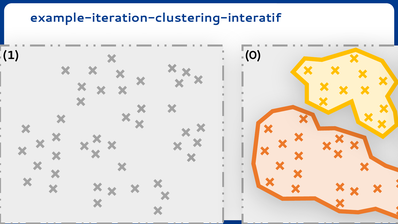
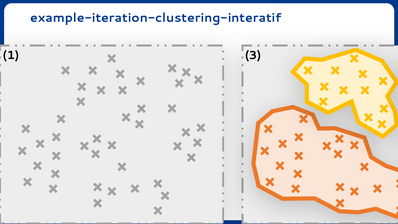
0: 0 -> 3
